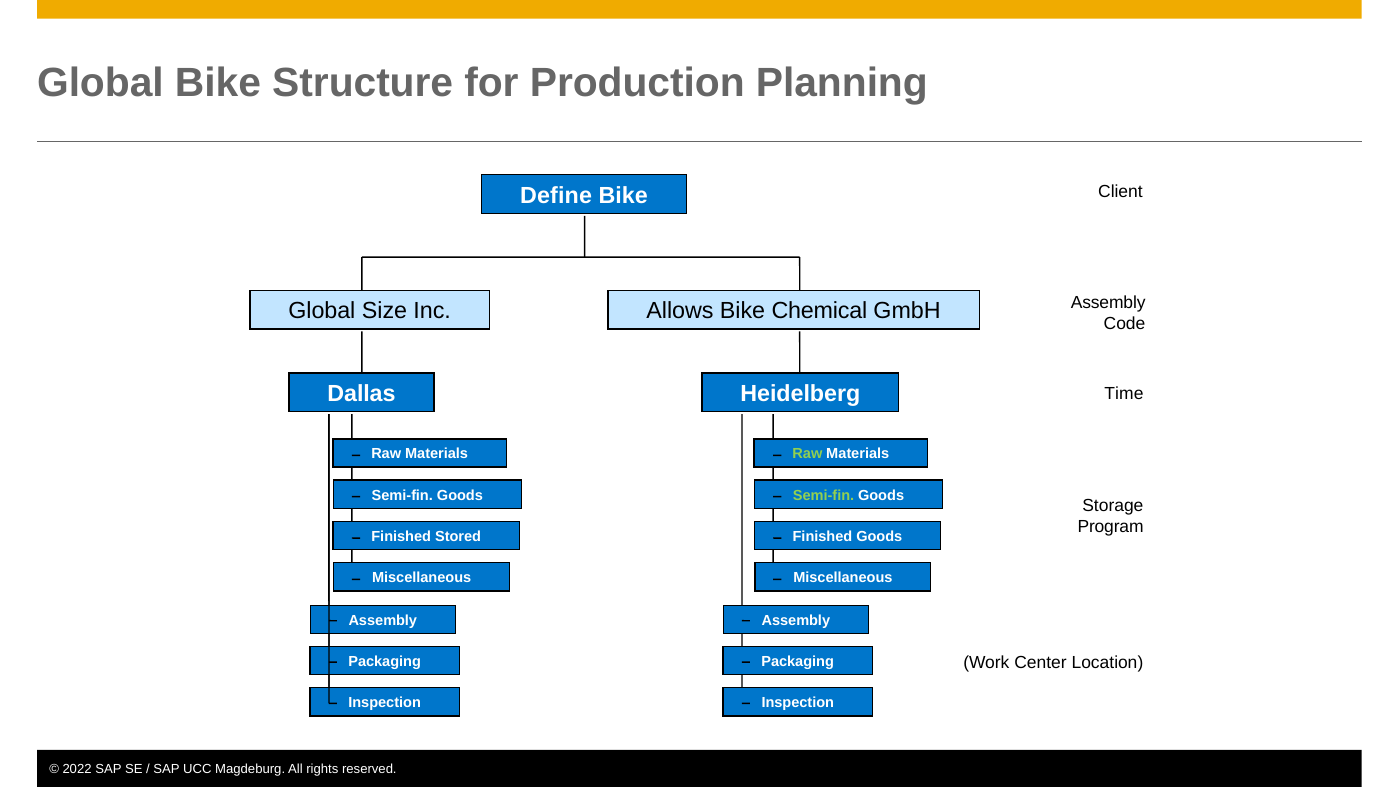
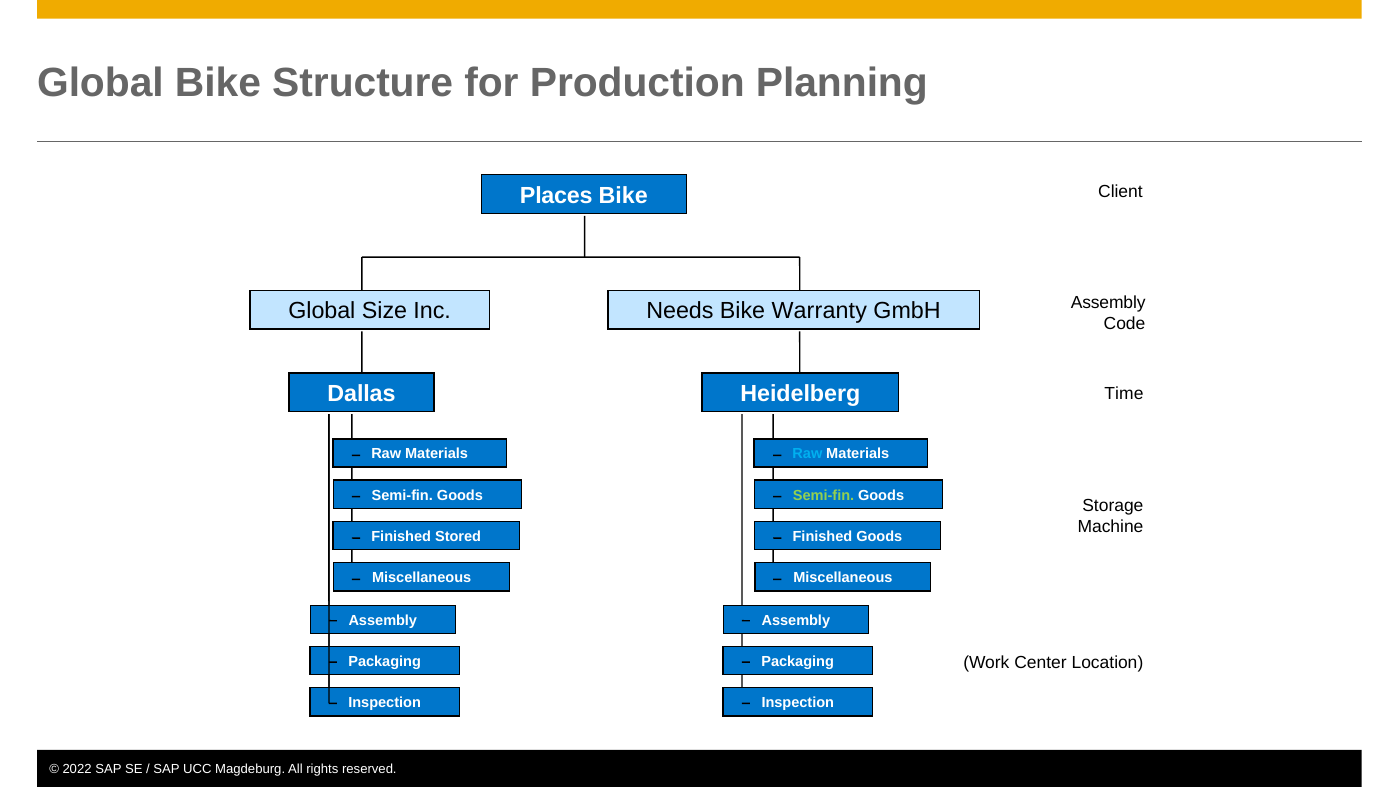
Define: Define -> Places
Allows: Allows -> Needs
Chemical: Chemical -> Warranty
Raw at (807, 454) colour: light green -> light blue
Program: Program -> Machine
